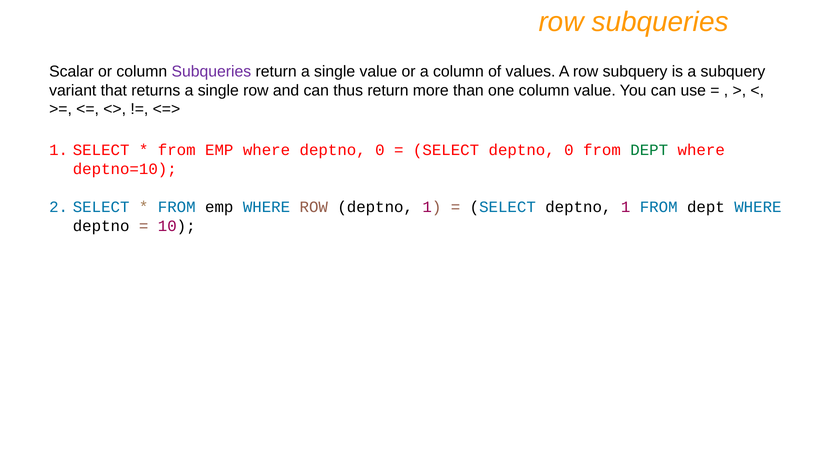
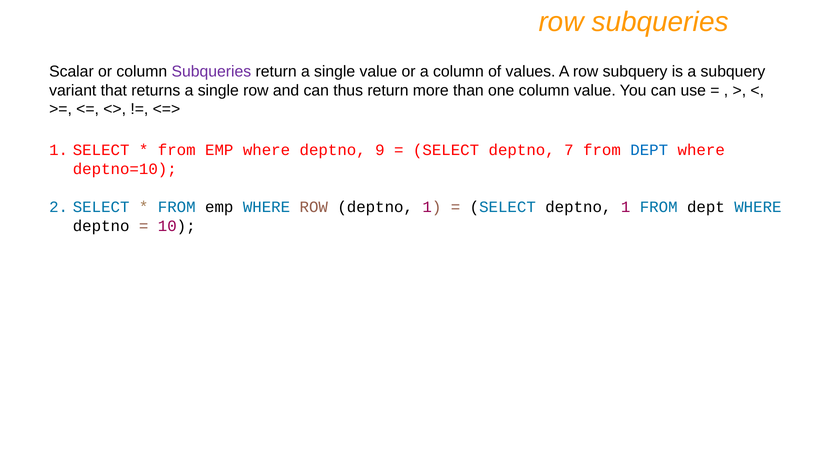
where deptno 0: 0 -> 9
SELECT deptno 0: 0 -> 7
DEPT at (649, 150) colour: green -> blue
